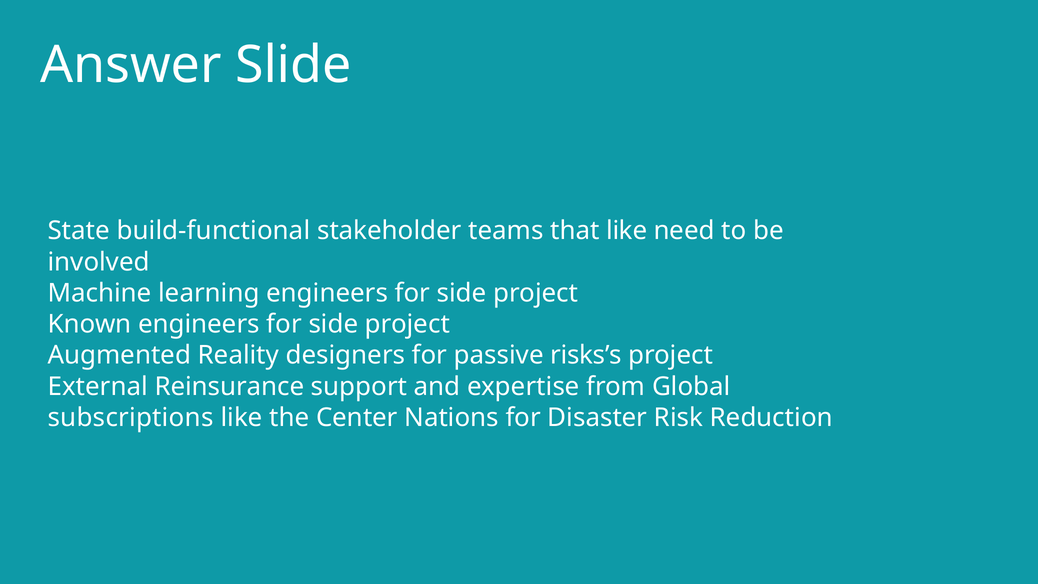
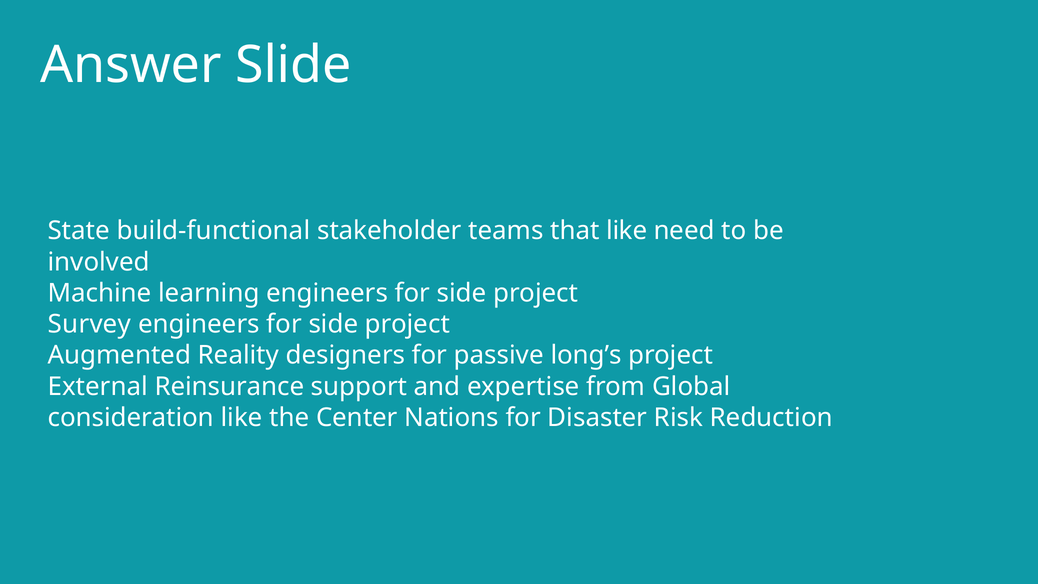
Known: Known -> Survey
risks’s: risks’s -> long’s
subscriptions: subscriptions -> consideration
